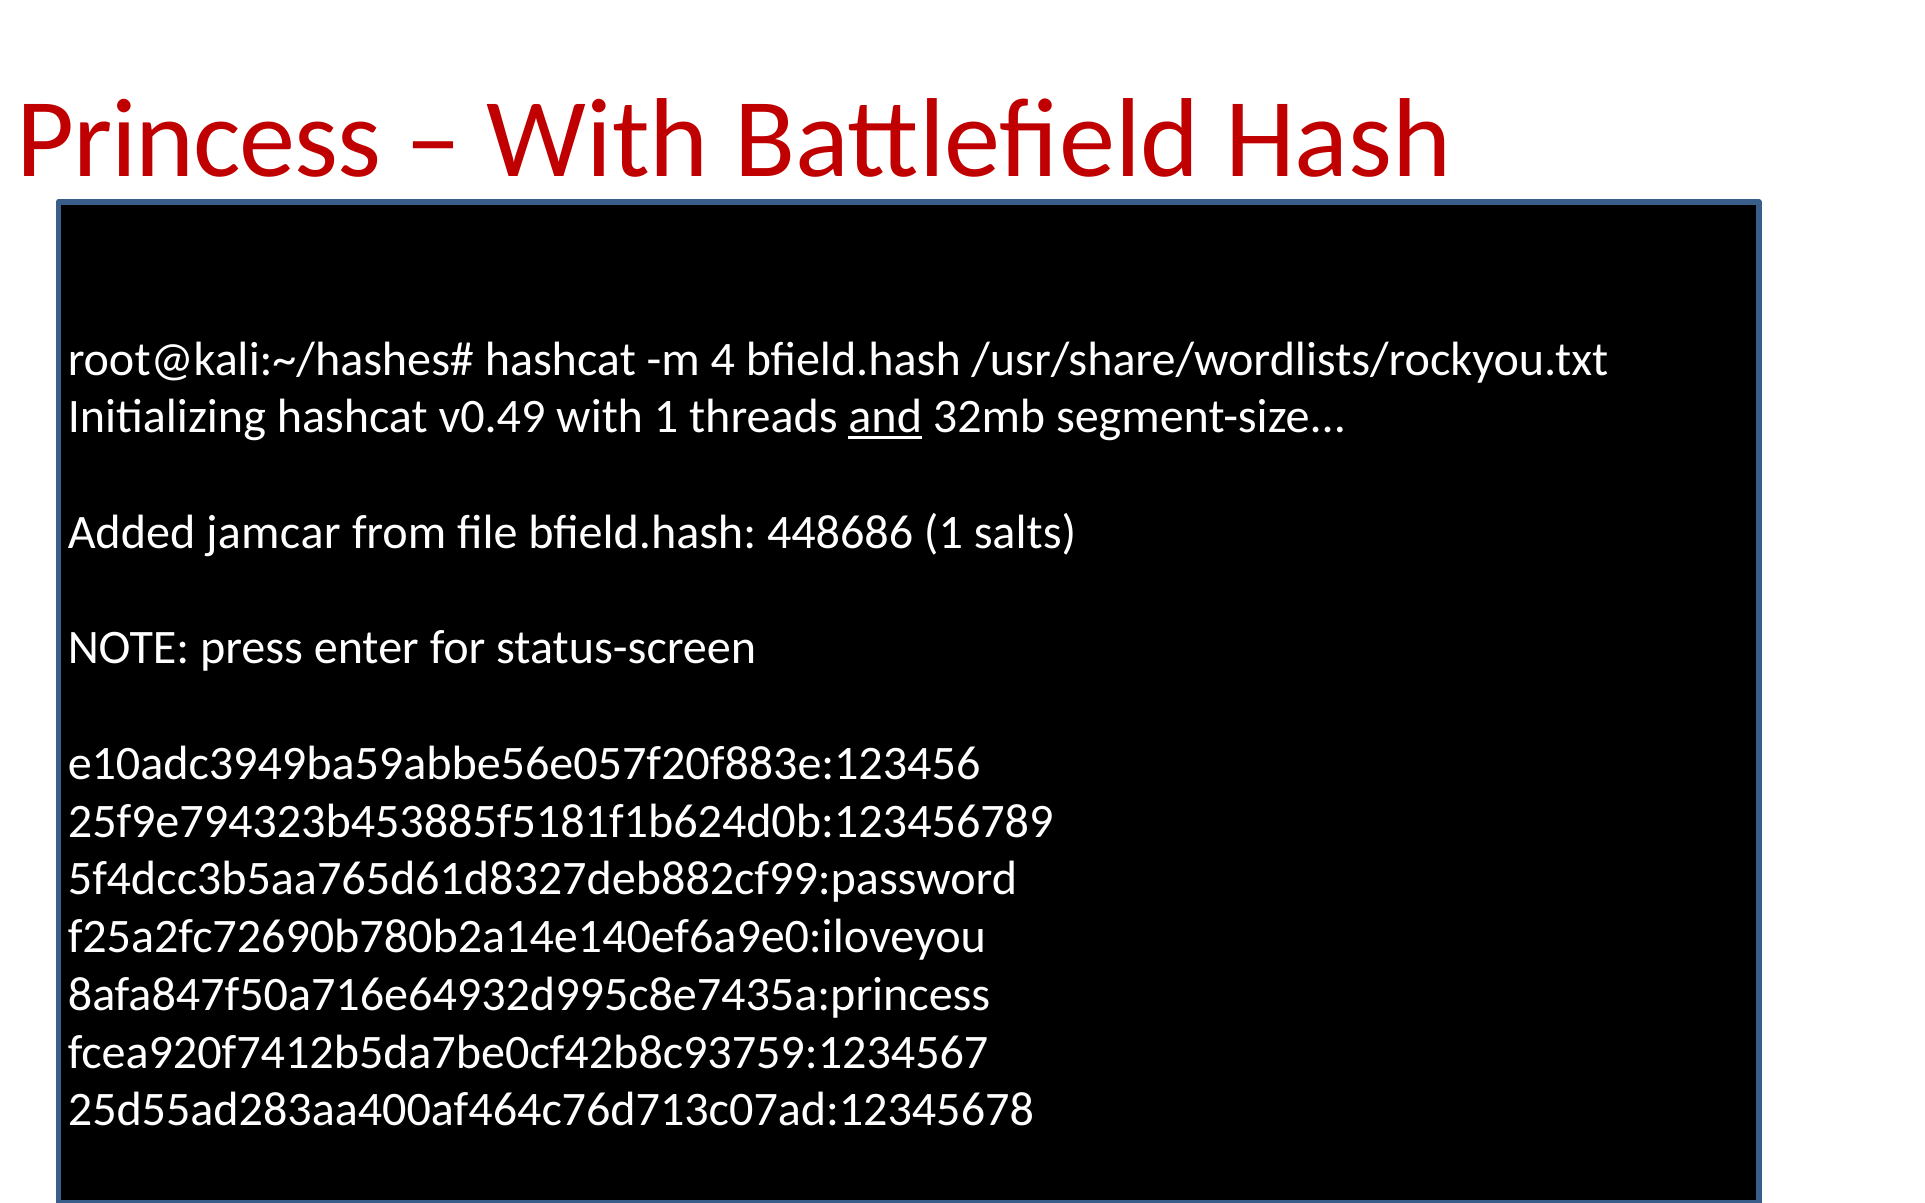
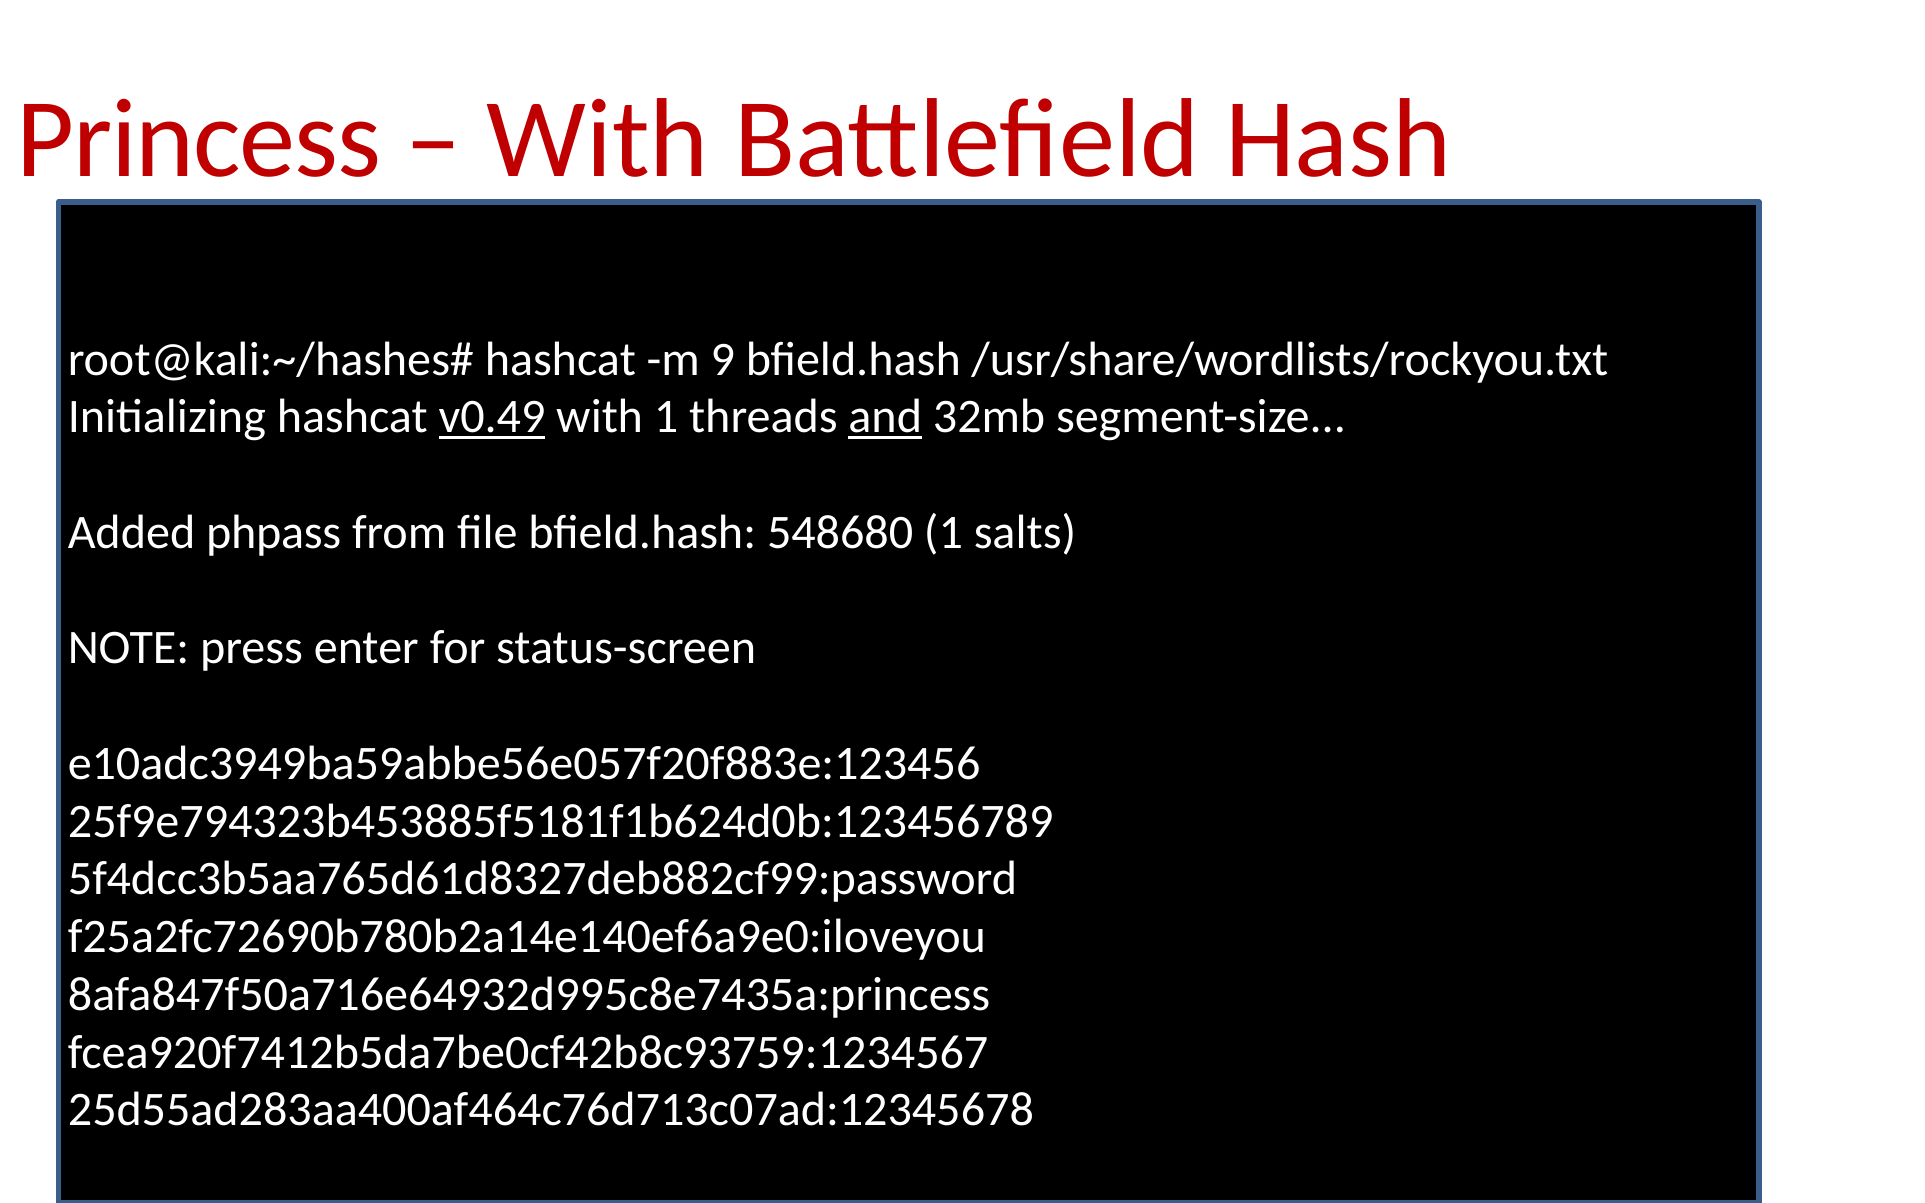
4: 4 -> 9
v0.49 underline: none -> present
jamcar: jamcar -> phpass
448686: 448686 -> 548680
